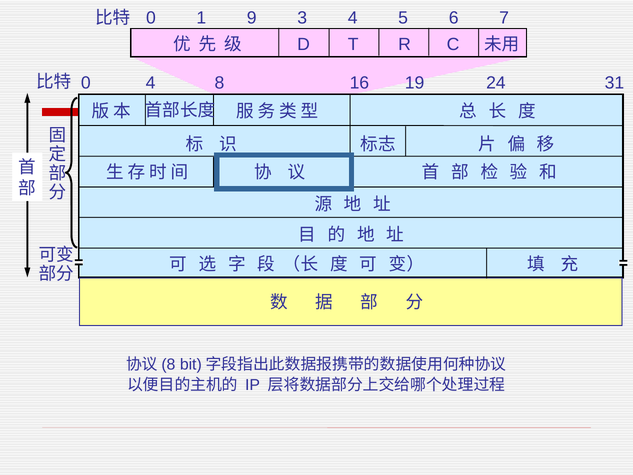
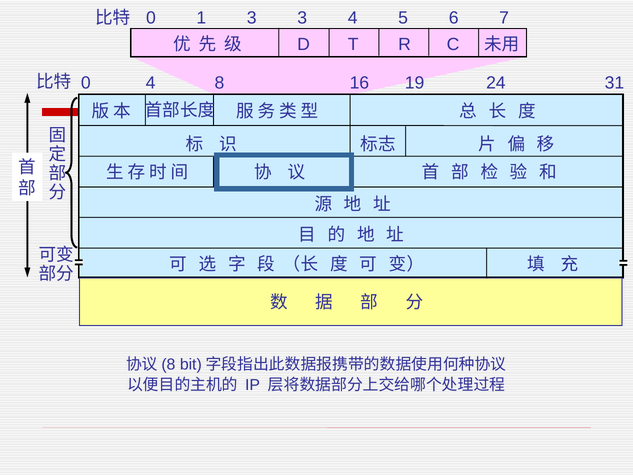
1 9: 9 -> 3
